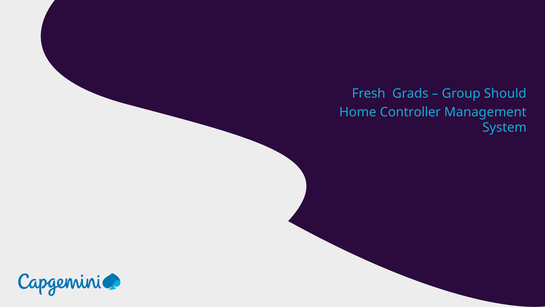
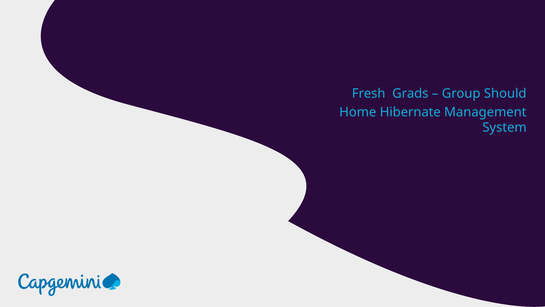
Controller: Controller -> Hibernate
